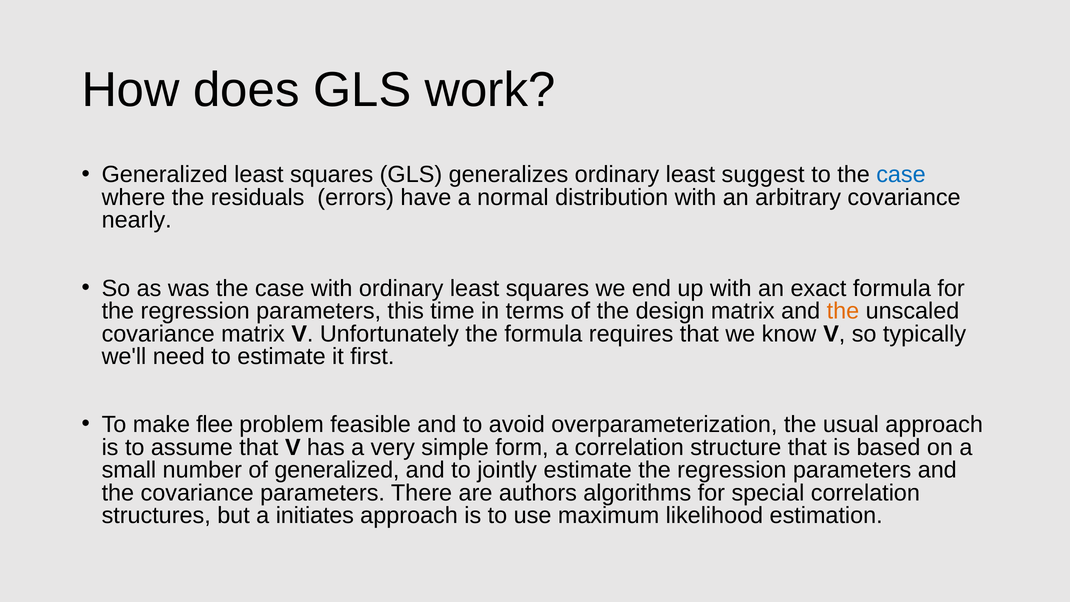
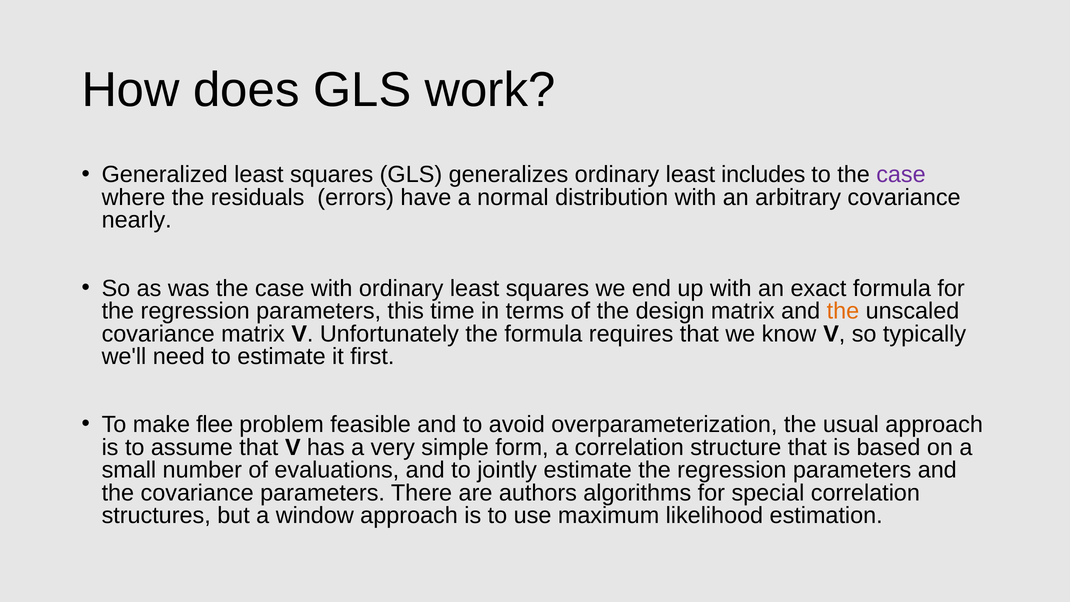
suggest: suggest -> includes
case at (901, 175) colour: blue -> purple
of generalized: generalized -> evaluations
initiates: initiates -> window
